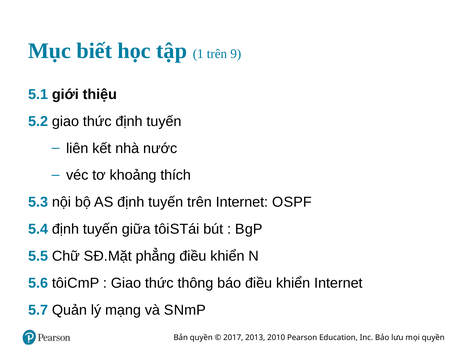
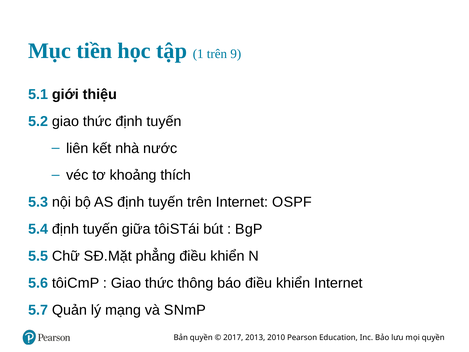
biết: biết -> tiền
